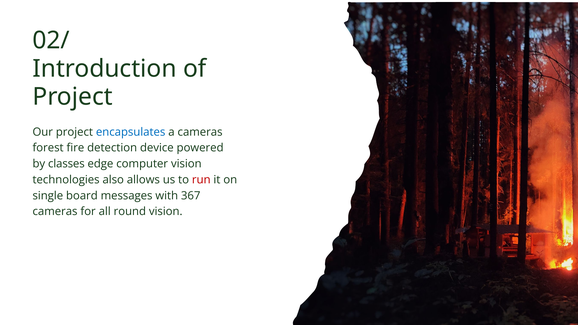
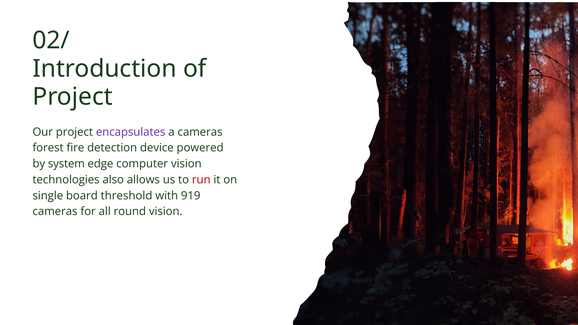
encapsulates colour: blue -> purple
classes: classes -> system
messages: messages -> threshold
367: 367 -> 919
